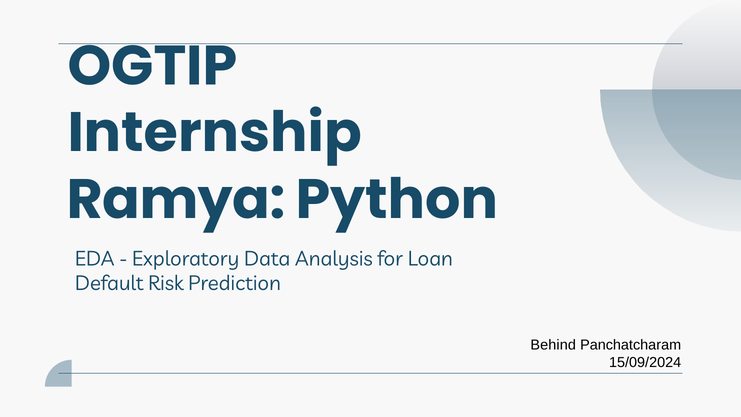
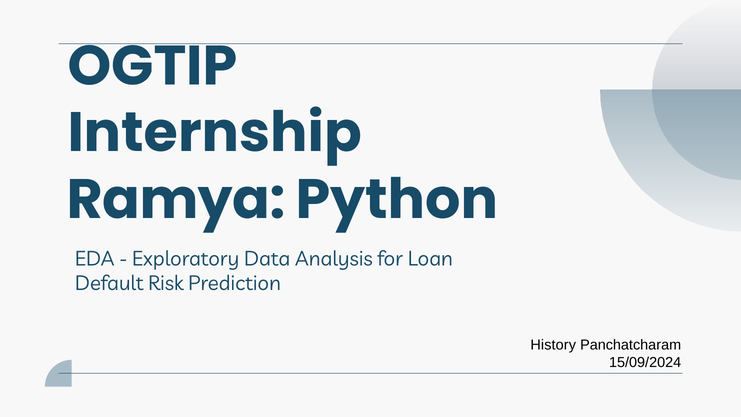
Behind: Behind -> History
